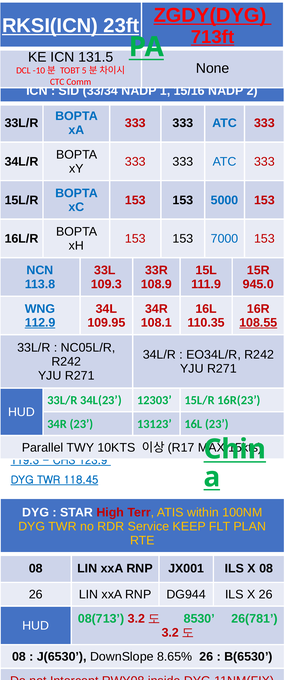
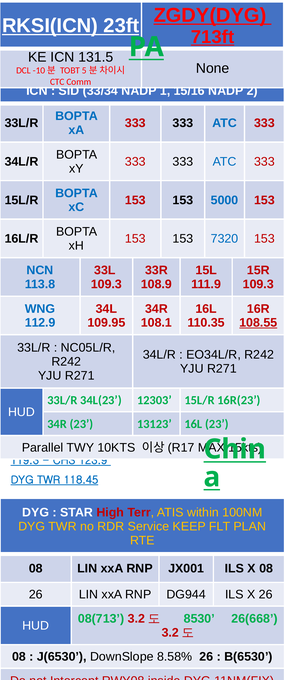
7000: 7000 -> 7320
945.0 at (258, 284): 945.0 -> 109.3
112.9 underline: present -> none
26(781: 26(781 -> 26(668
8.65%: 8.65% -> 8.58%
